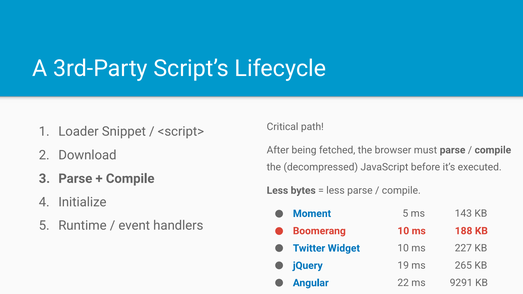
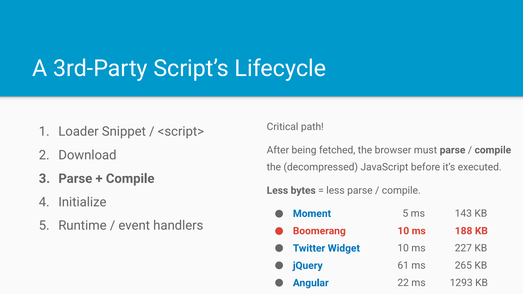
19: 19 -> 61
9291: 9291 -> 1293
